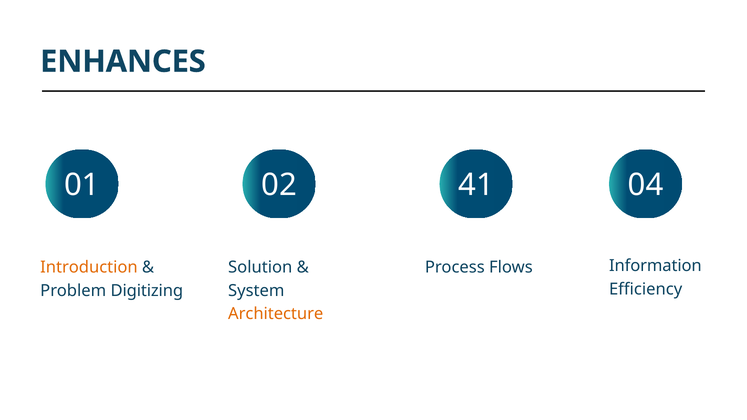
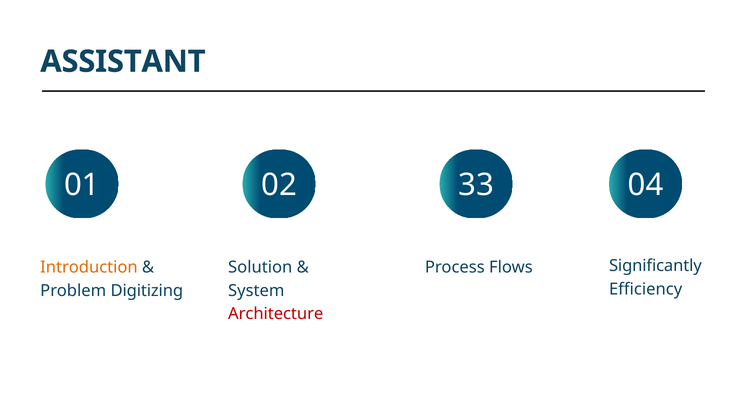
ENHANCES: ENHANCES -> ASSISTANT
41: 41 -> 33
Information: Information -> Significantly
Architecture colour: orange -> red
